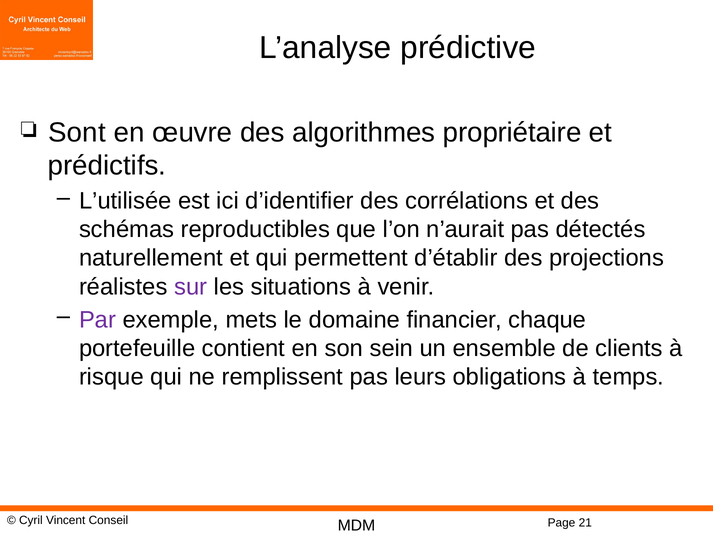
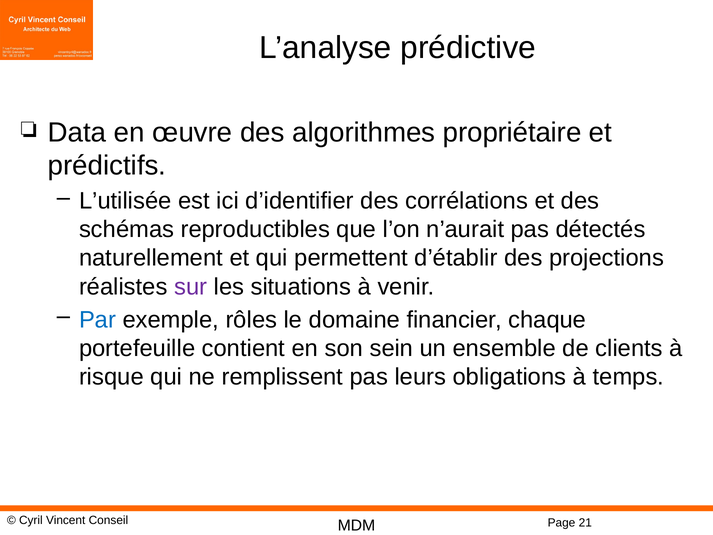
Sont: Sont -> Data
Par colour: purple -> blue
mets: mets -> rôles
